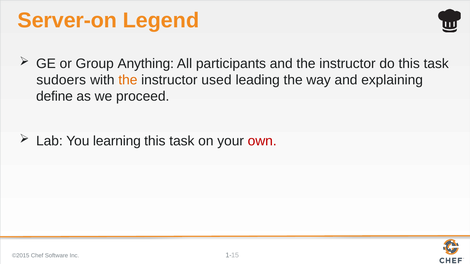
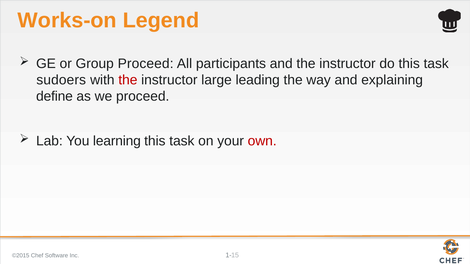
Server-on: Server-on -> Works-on
Group Anything: Anything -> Proceed
the at (128, 80) colour: orange -> red
used: used -> large
